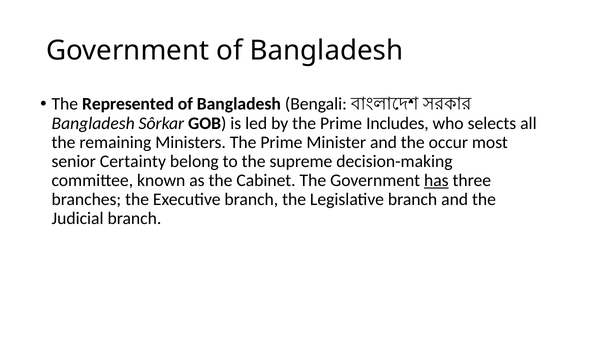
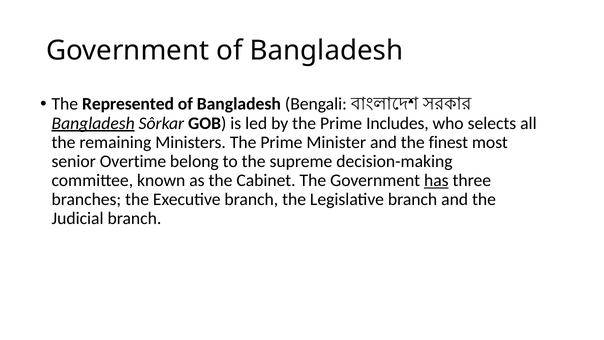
Bangladesh at (93, 123) underline: none -> present
occur: occur -> finest
Certainty: Certainty -> Overtime
